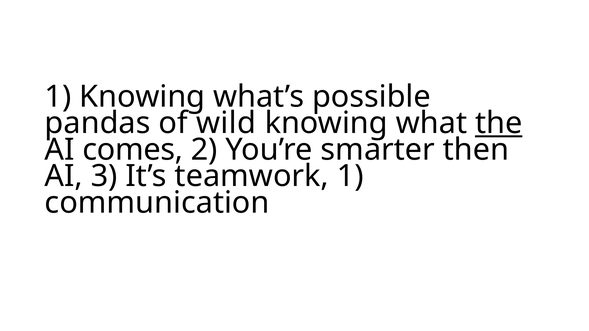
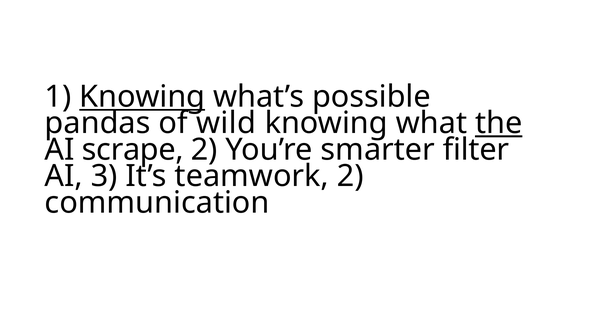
Knowing at (142, 97) underline: none -> present
comes: comes -> scrape
then: then -> filter
teamwork 1: 1 -> 2
